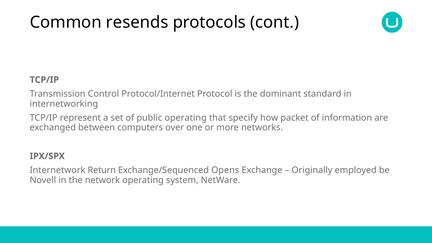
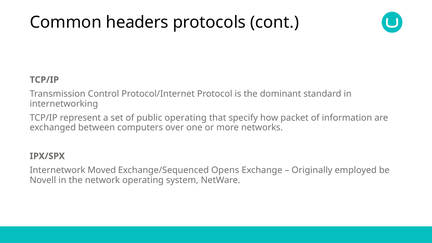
resends: resends -> headers
Return: Return -> Moved
